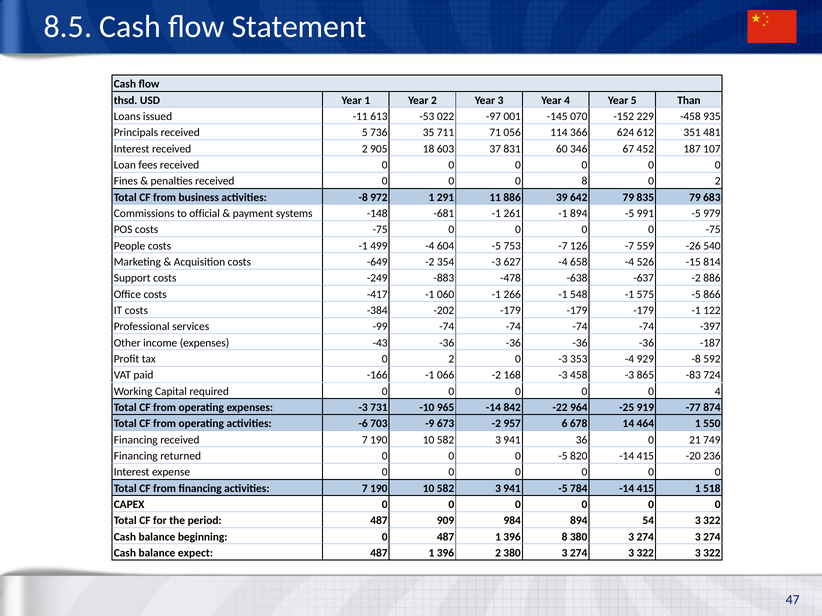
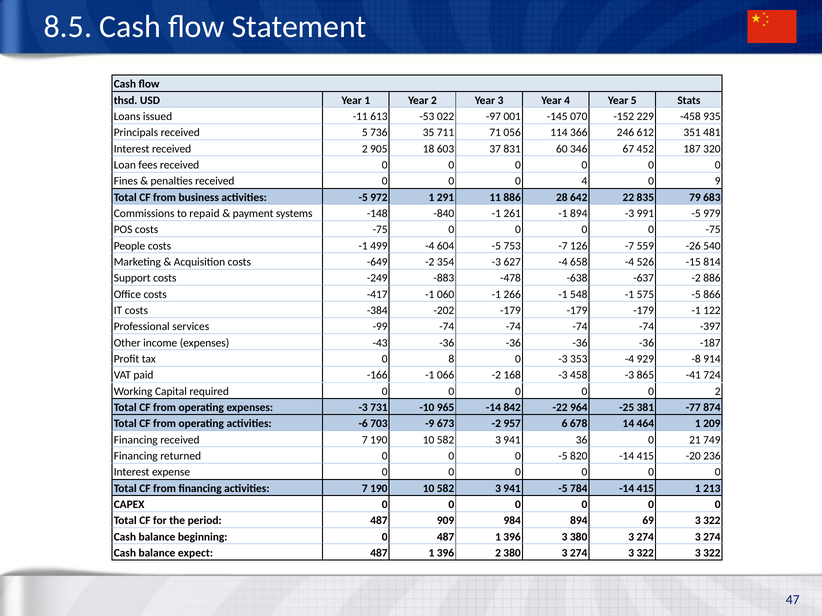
Than: Than -> Stats
624: 624 -> 246
107: 107 -> 320
0 8: 8 -> 4
2 at (718, 181): 2 -> 9
activities -8: -8 -> -5
39: 39 -> 28
642 79: 79 -> 22
official: official -> repaid
-681: -681 -> -840
894 -5: -5 -> -3
tax 0 2: 2 -> 8
592: 592 -> 914
-83: -83 -> -41
0 4: 4 -> 2
919: 919 -> 381
550: 550 -> 209
518: 518 -> 213
54: 54 -> 69
396 8: 8 -> 3
